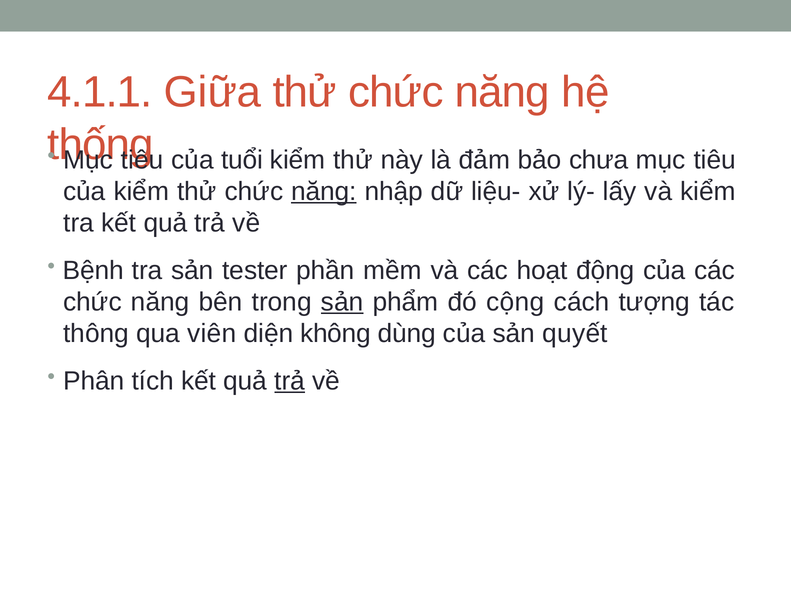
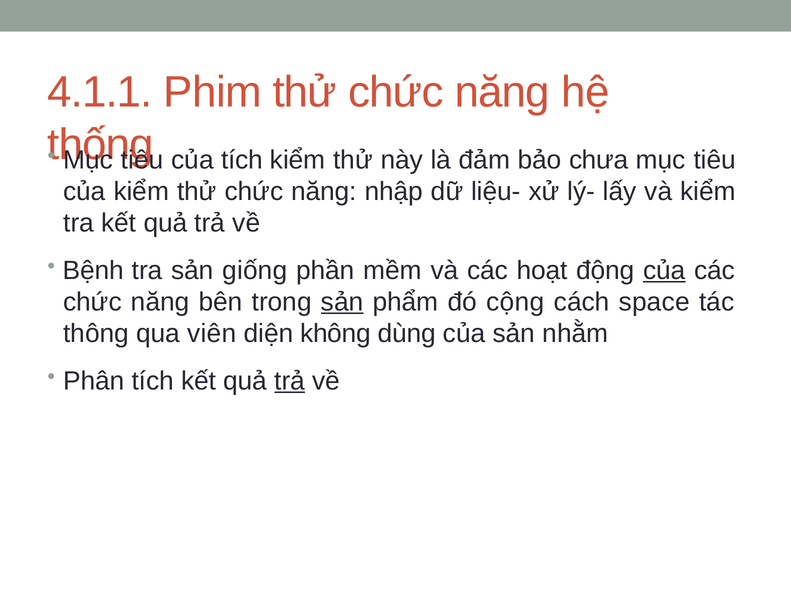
Giữa: Giữa -> Phim
của tuổi: tuổi -> tích
năng at (324, 192) underline: present -> none
tester: tester -> giống
của at (664, 271) underline: none -> present
tượng: tượng -> space
quyết: quyết -> nhằm
